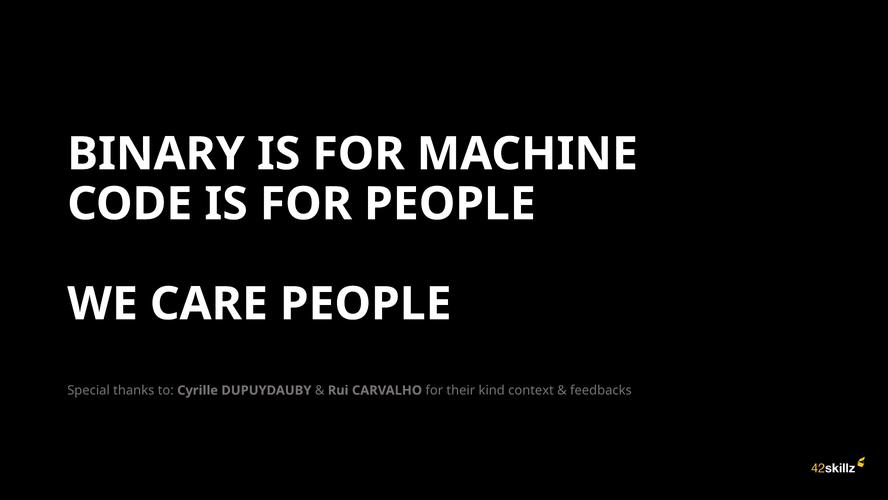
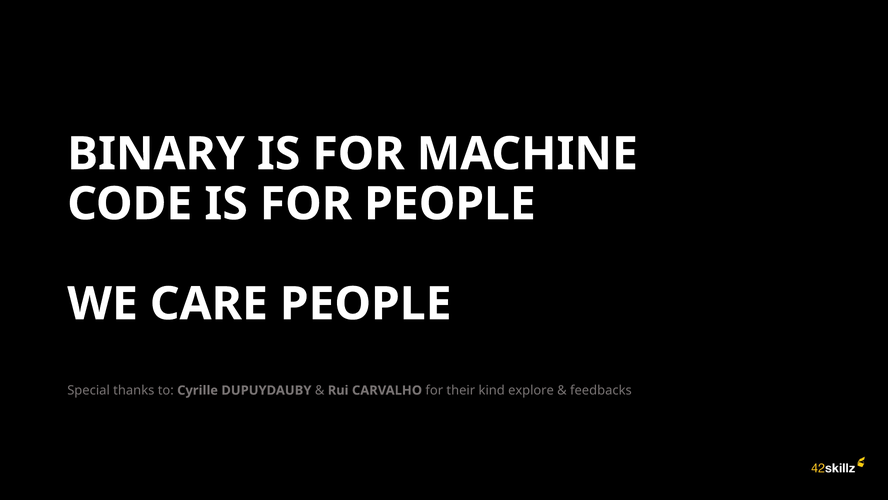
context: context -> explore
